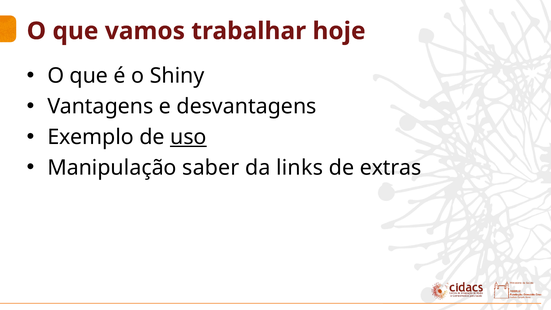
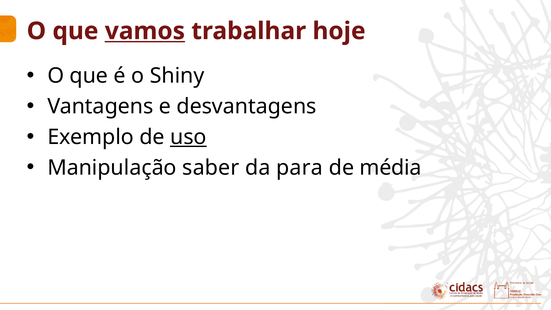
vamos underline: none -> present
links: links -> para
extras: extras -> média
